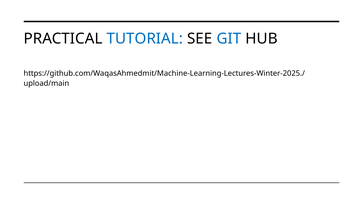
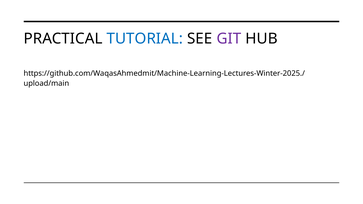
GIT colour: blue -> purple
